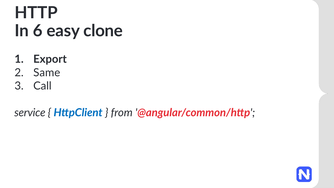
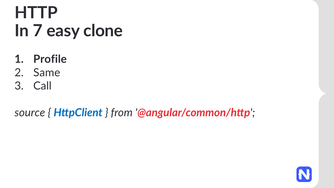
6: 6 -> 7
Export: Export -> Profile
service: service -> source
